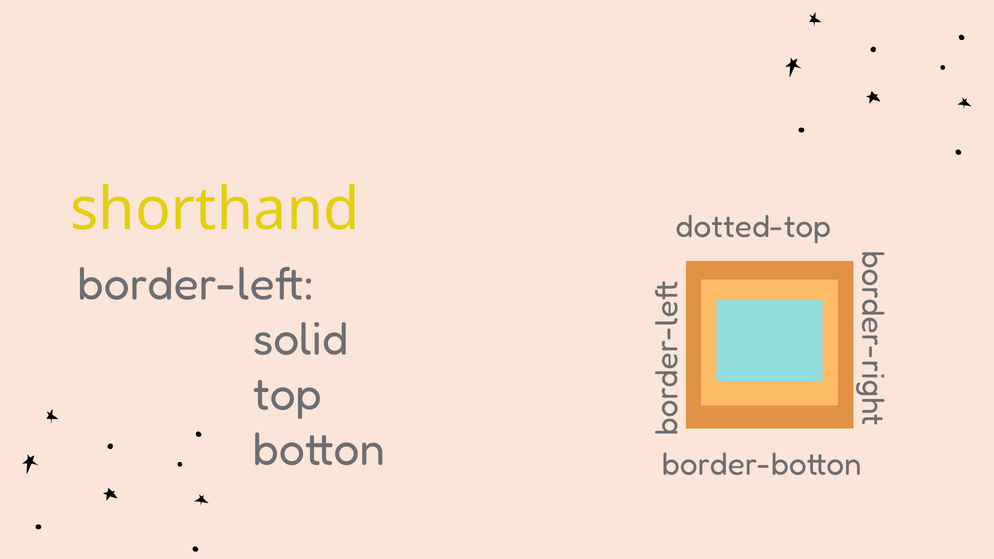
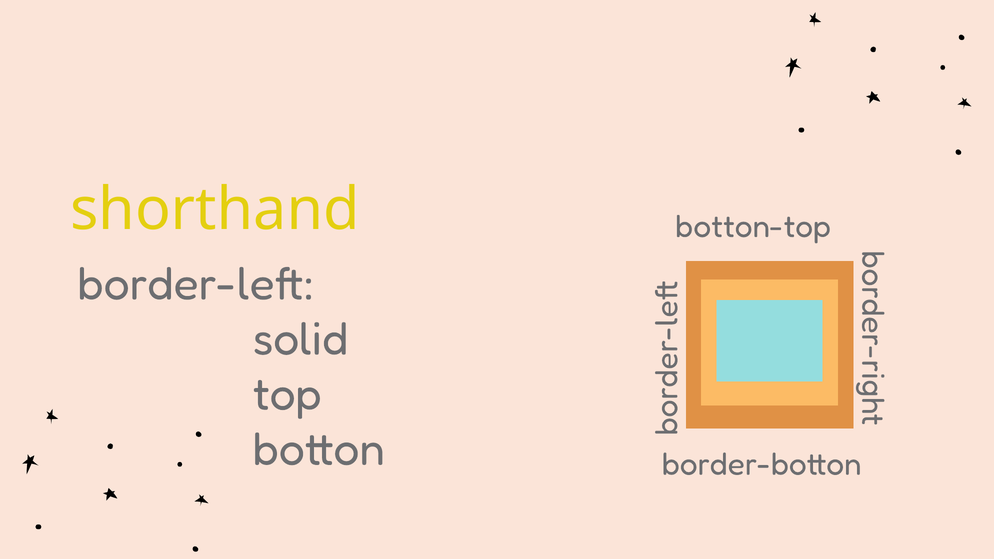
dotted-top: dotted-top -> botton-top
